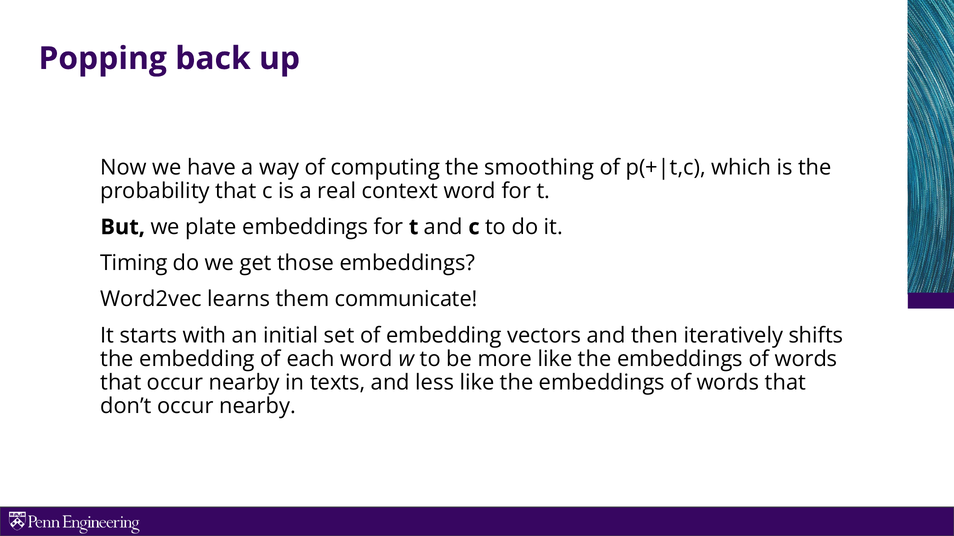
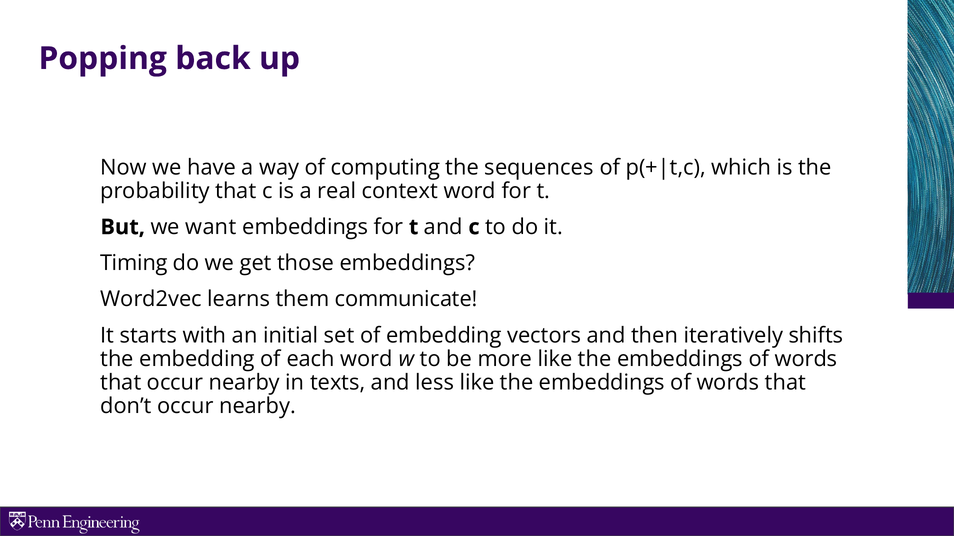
smoothing: smoothing -> sequences
plate: plate -> want
